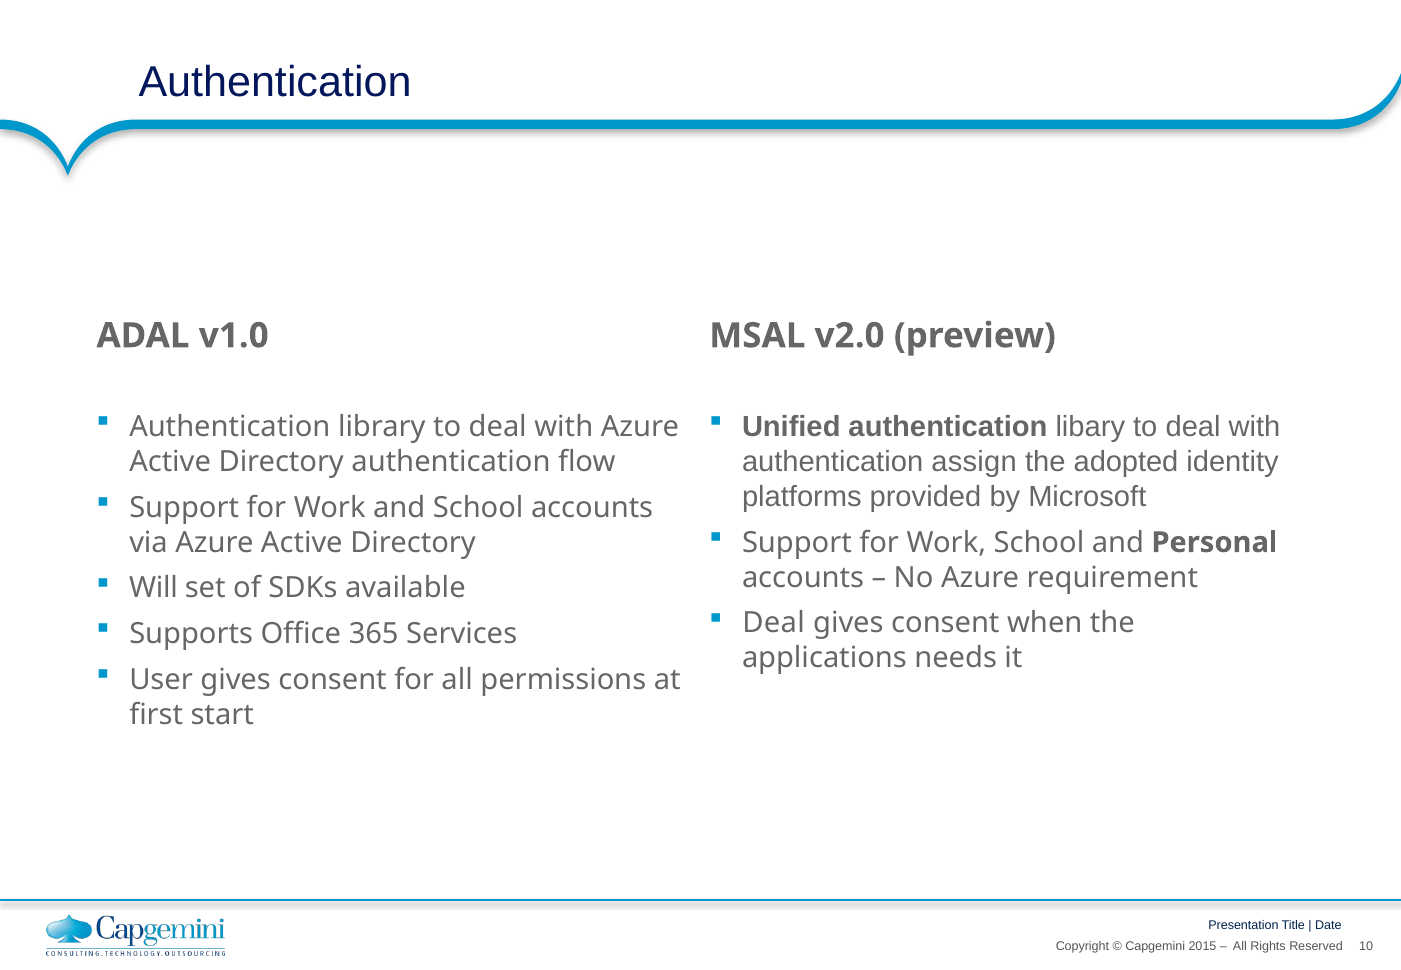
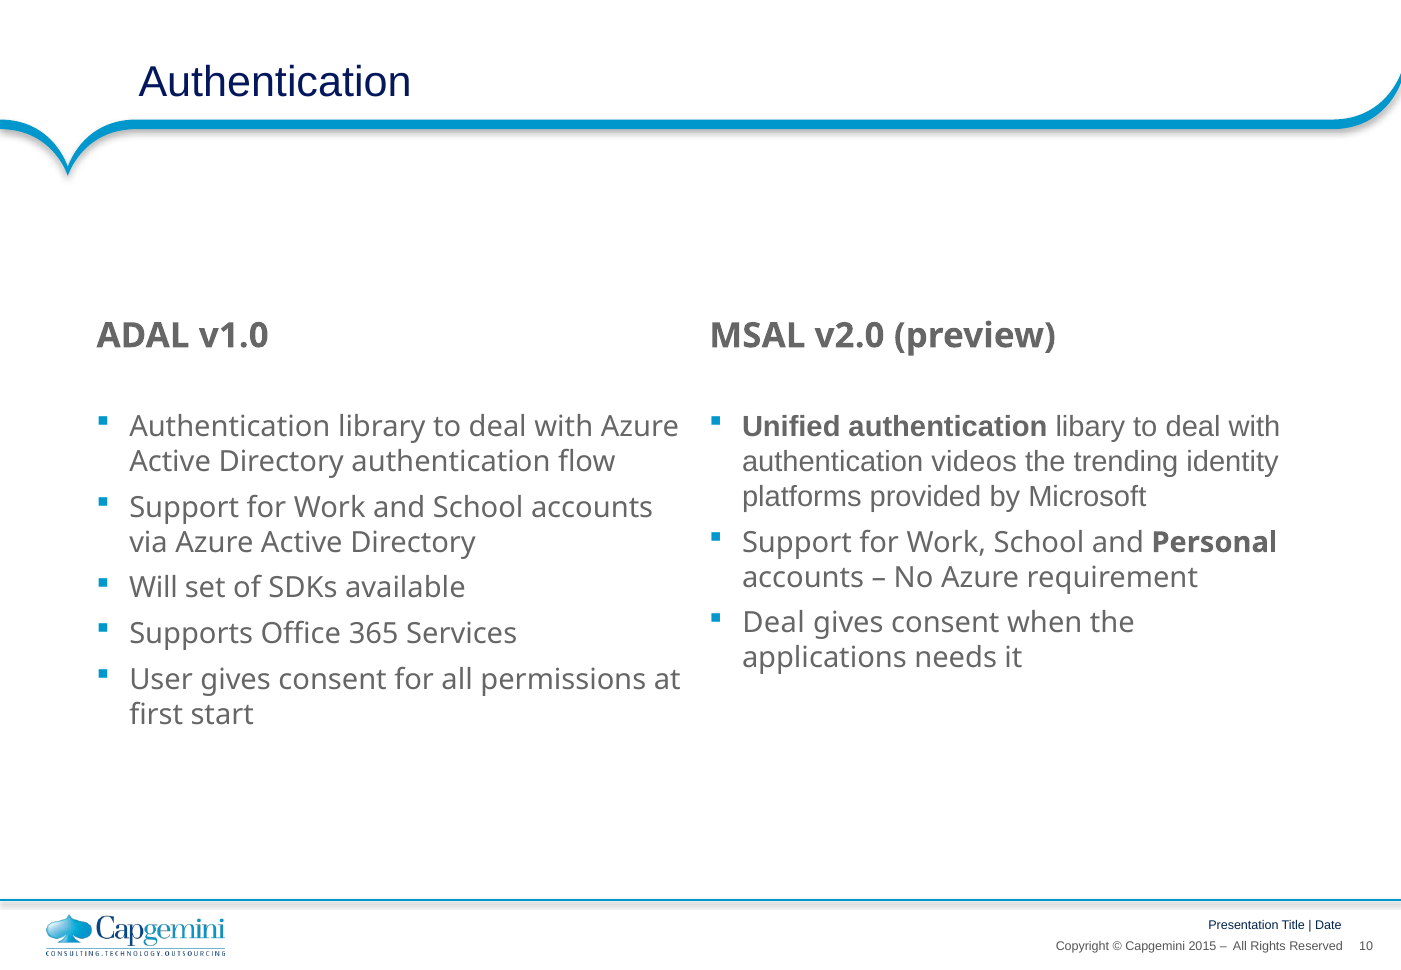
assign: assign -> videos
adopted: adopted -> trending
